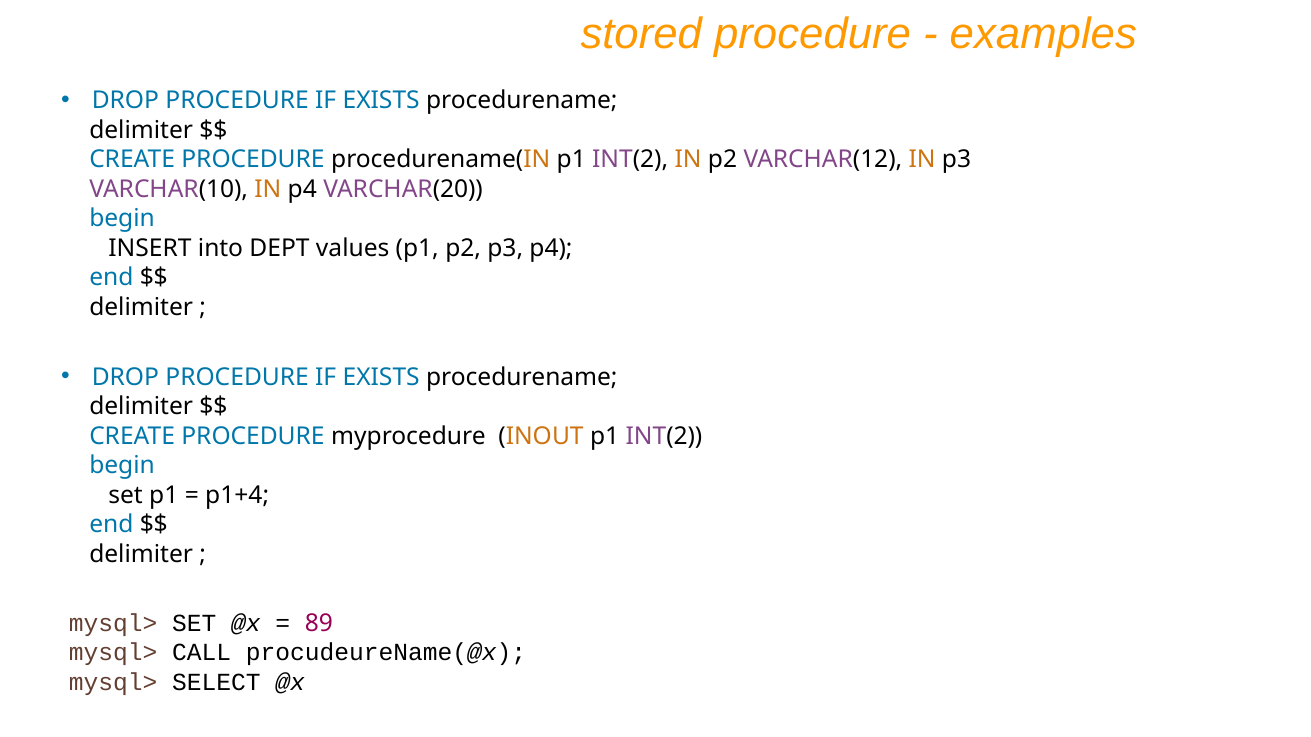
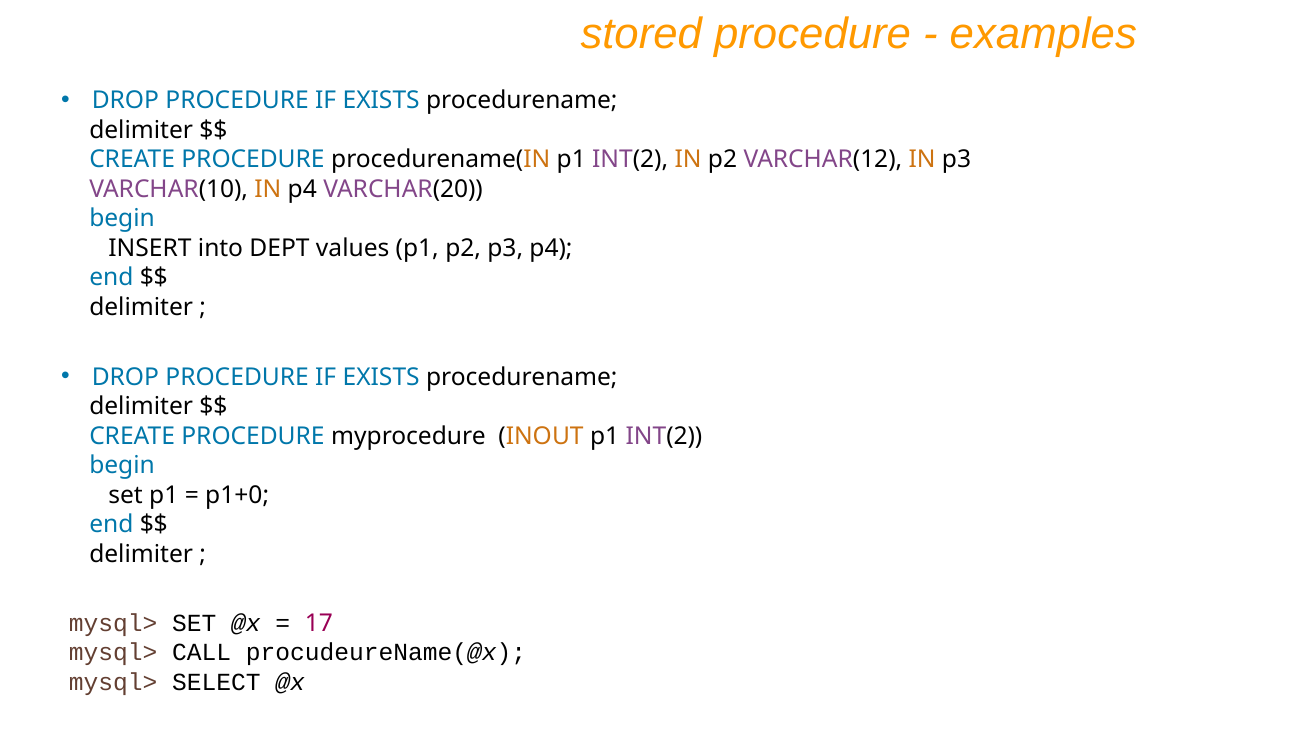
p1+4: p1+4 -> p1+0
89: 89 -> 17
